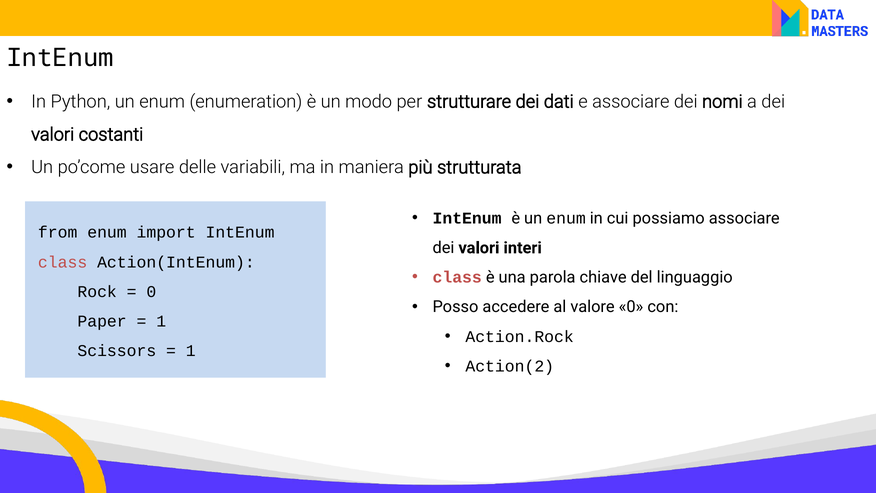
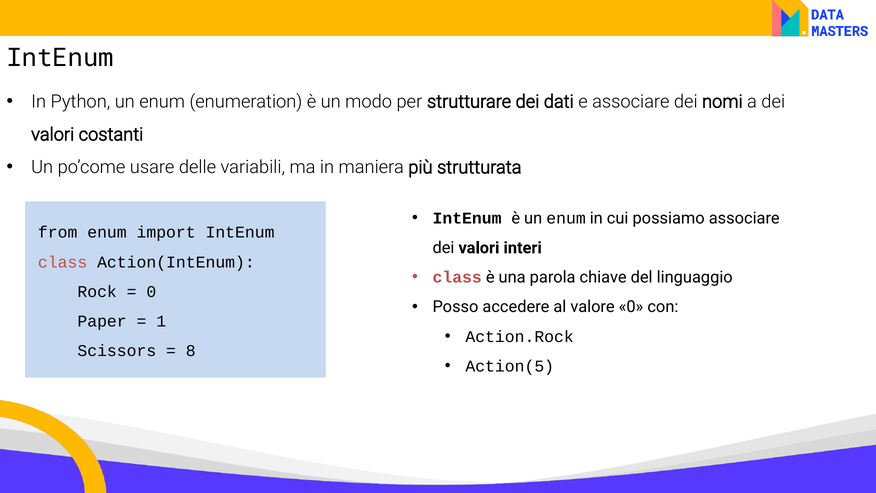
1 at (191, 351): 1 -> 8
Action(2: Action(2 -> Action(5
